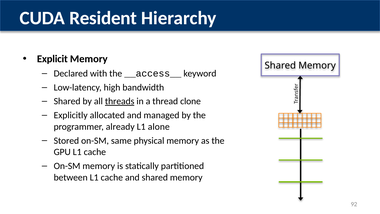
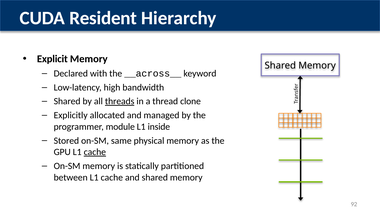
__access__: __access__ -> __across__
already: already -> module
alone: alone -> inside
cache at (95, 152) underline: none -> present
